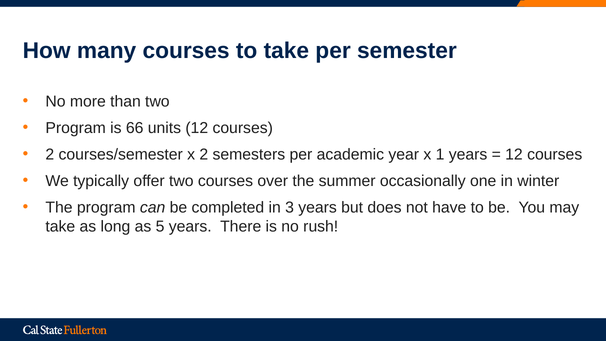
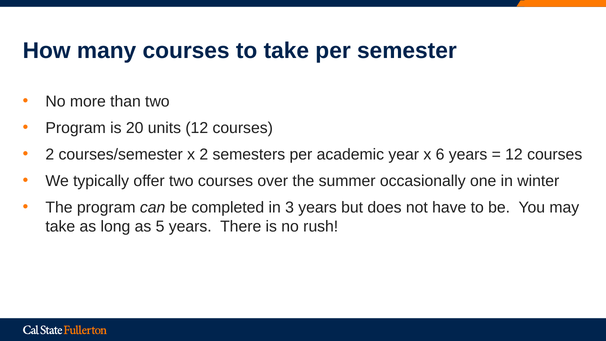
66: 66 -> 20
1: 1 -> 6
